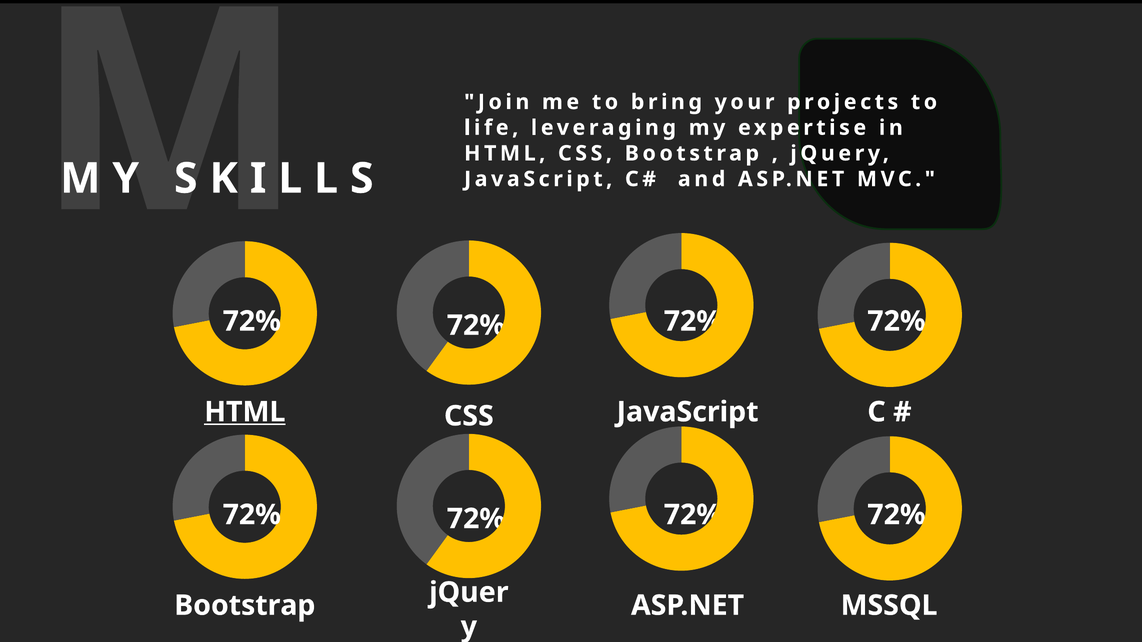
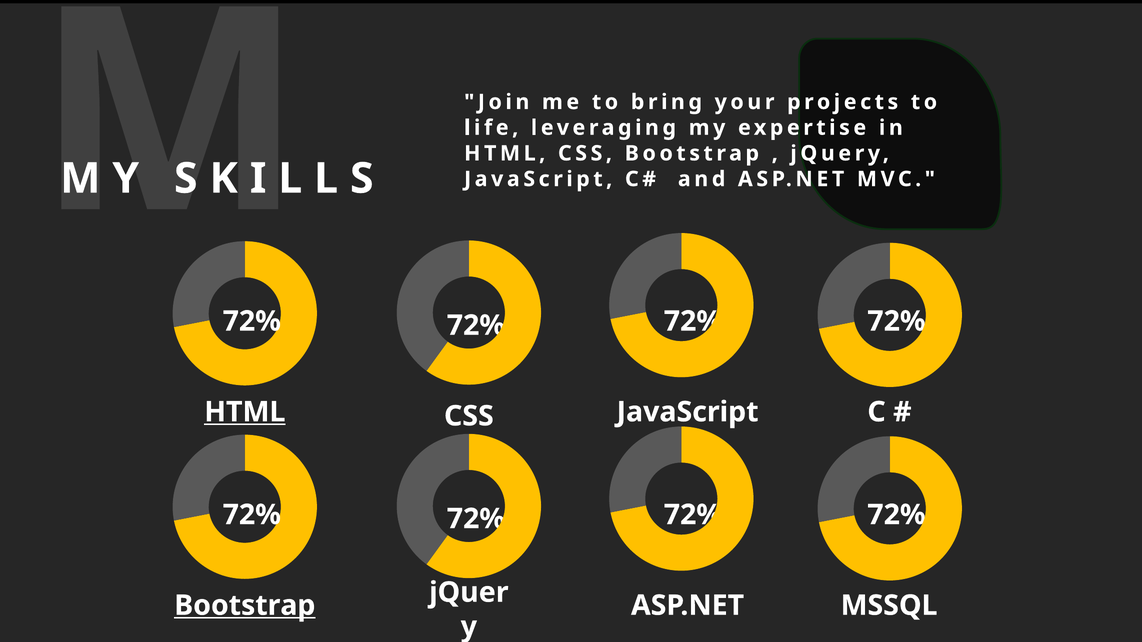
Bootstrap at (245, 606) underline: none -> present
